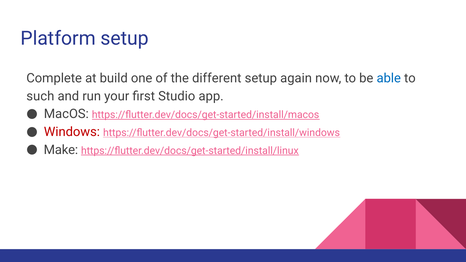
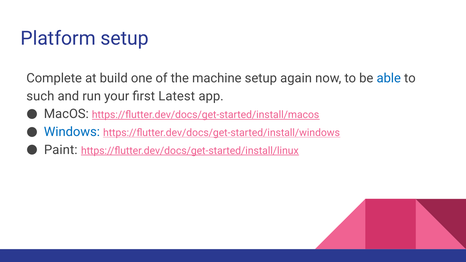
different: different -> machine
Studio: Studio -> Latest
Windows colour: red -> blue
Make: Make -> Paint
